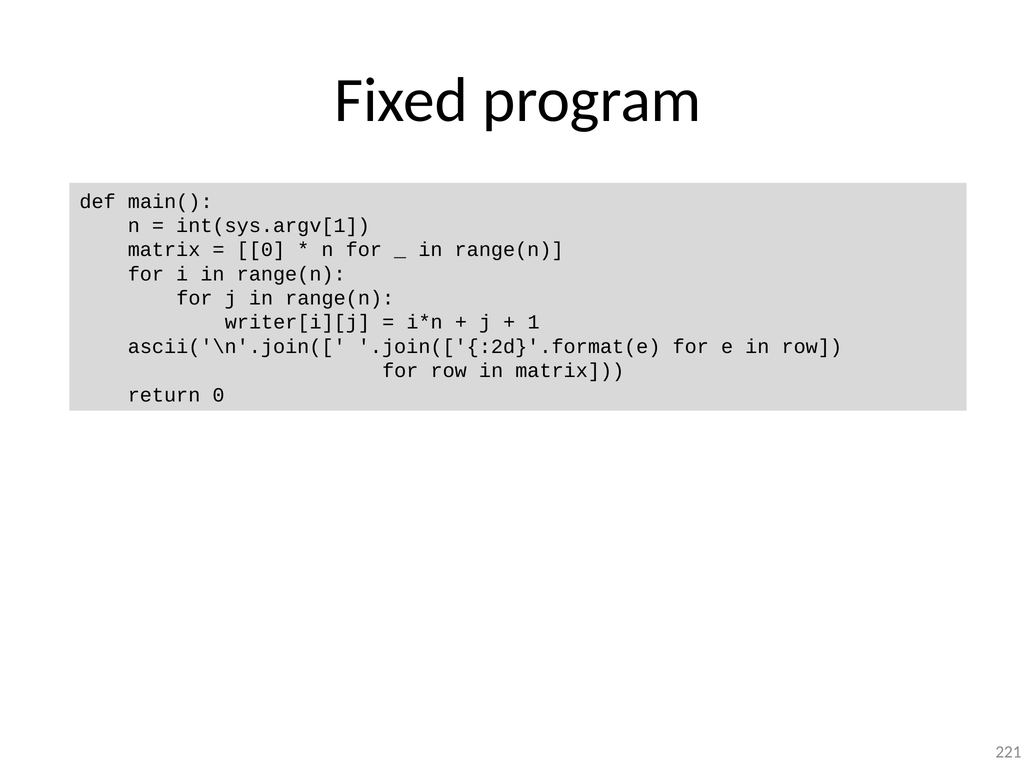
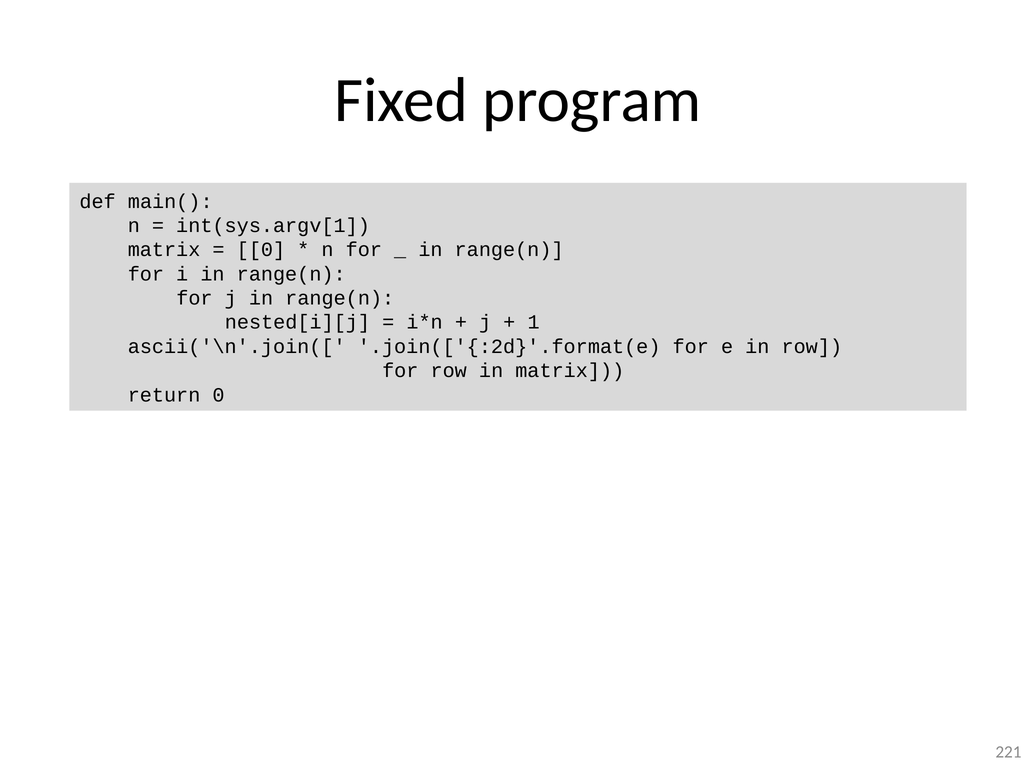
writer[i][j: writer[i][j -> nested[i][j
